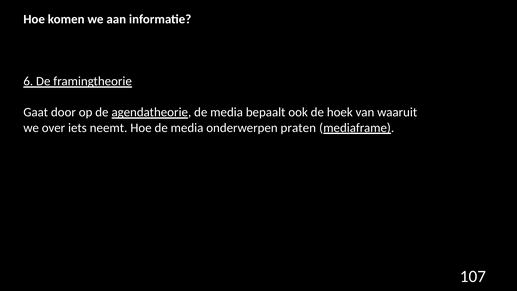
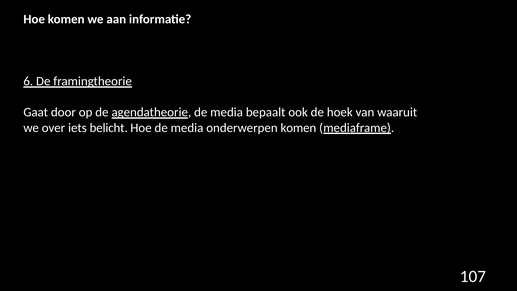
neemt: neemt -> belicht
onderwerpen praten: praten -> komen
